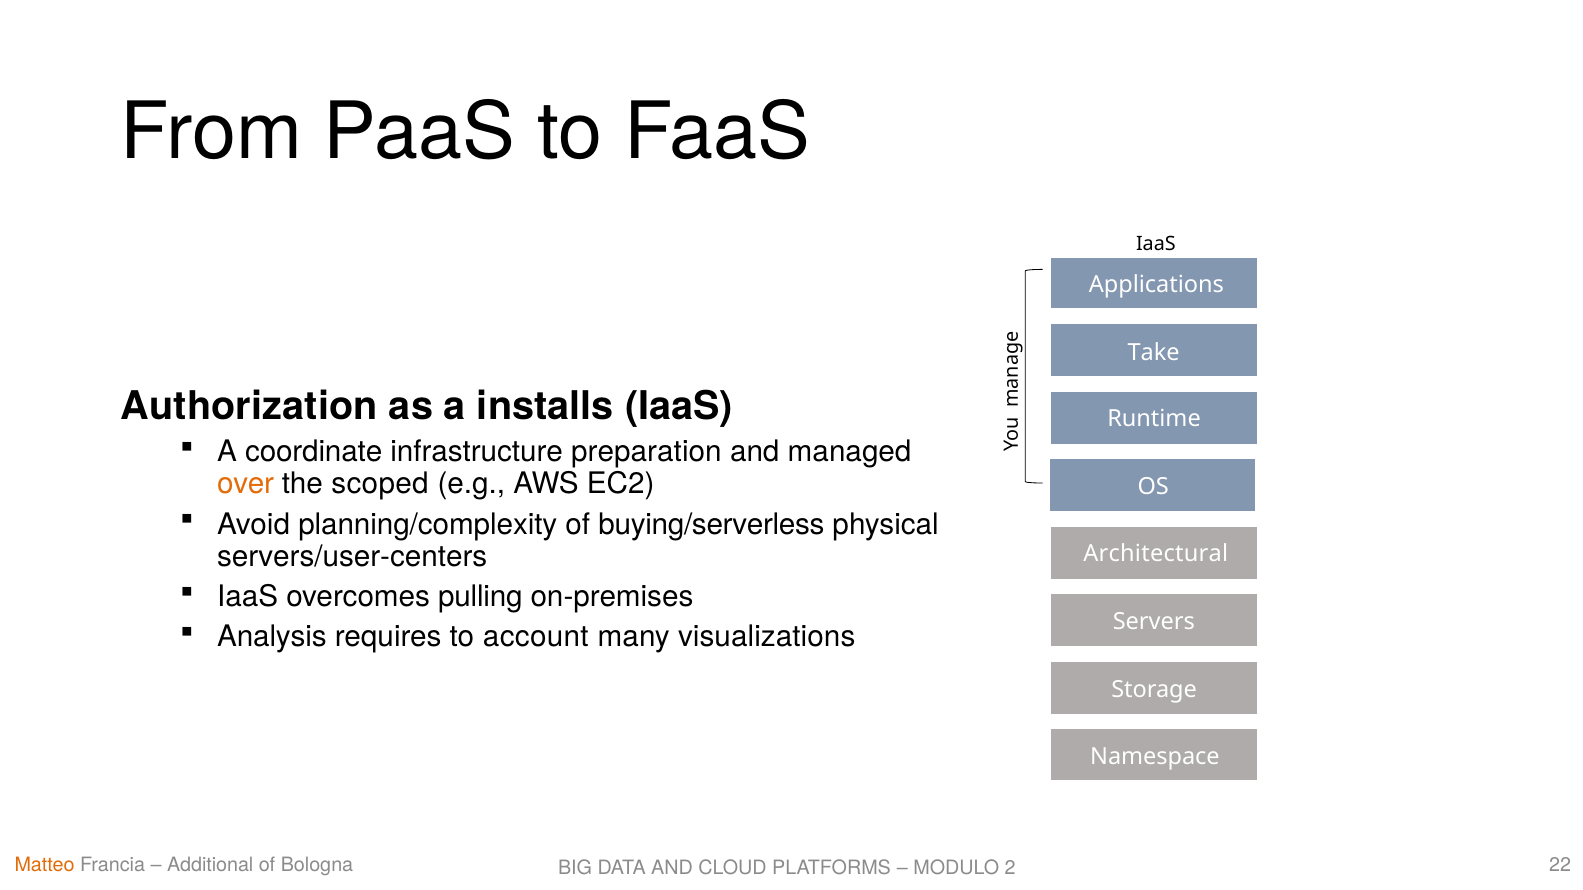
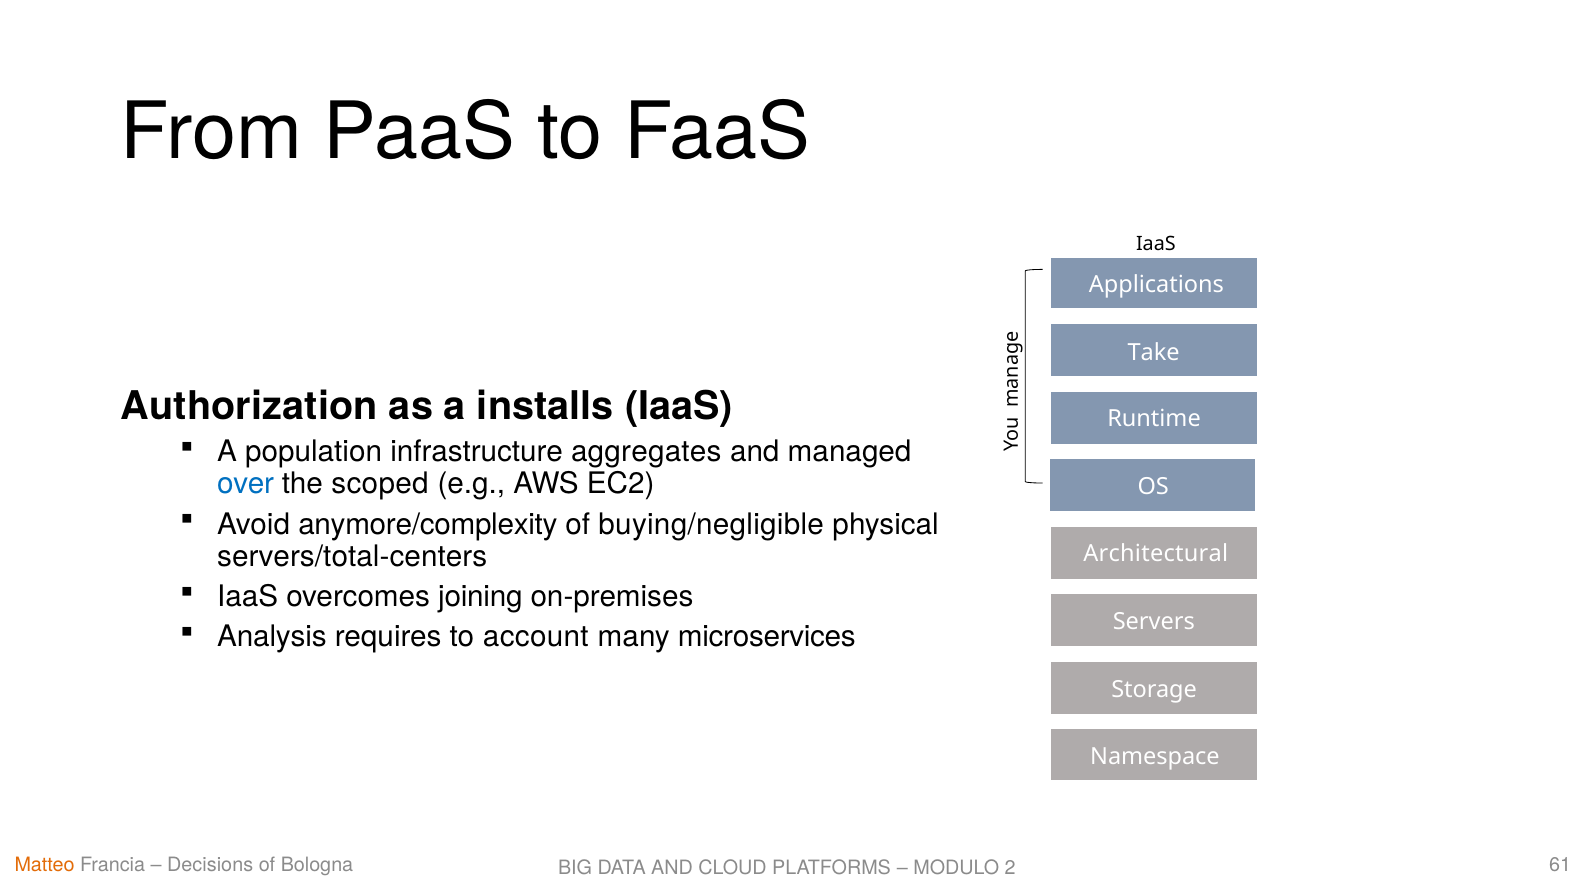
coordinate: coordinate -> population
preparation: preparation -> aggregates
over colour: orange -> blue
planning/complexity: planning/complexity -> anymore/complexity
buying/serverless: buying/serverless -> buying/negligible
servers/user-centers: servers/user-centers -> servers/total-centers
pulling: pulling -> joining
visualizations: visualizations -> microservices
Additional: Additional -> Decisions
22: 22 -> 61
